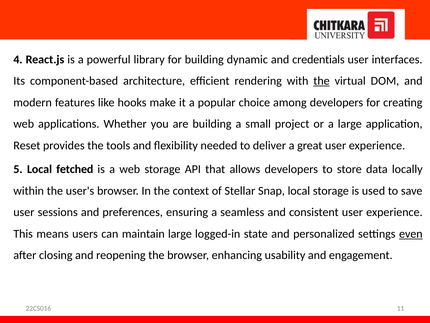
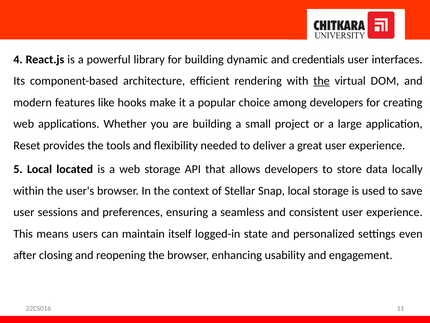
fetched: fetched -> located
maintain large: large -> itself
even underline: present -> none
